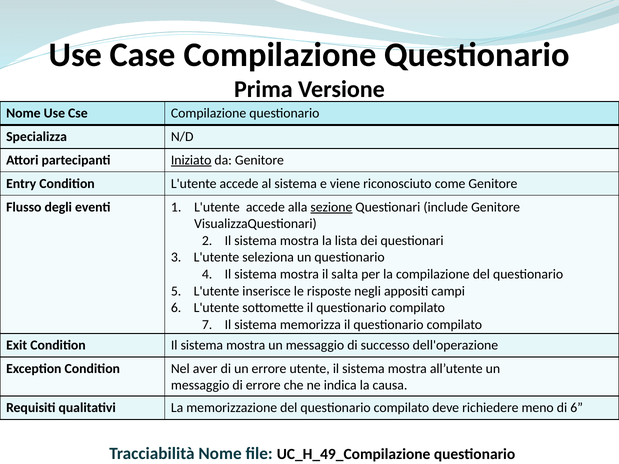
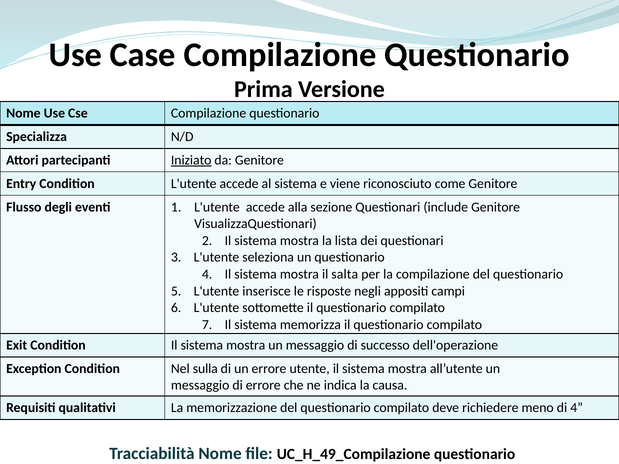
sezione underline: present -> none
aver: aver -> sulla
di 6: 6 -> 4
